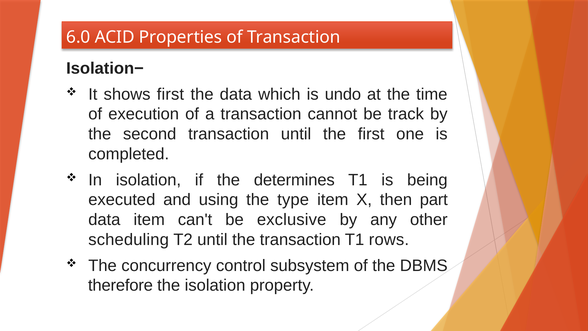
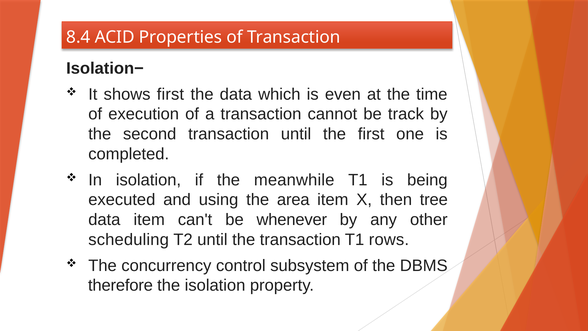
6.0: 6.0 -> 8.4
undo: undo -> even
determines: determines -> meanwhile
type: type -> area
part: part -> tree
exclusive: exclusive -> whenever
